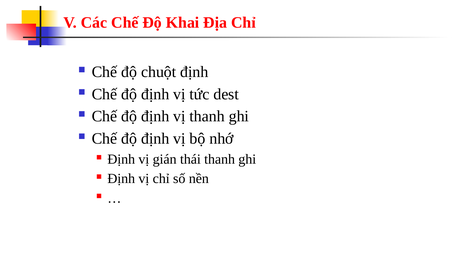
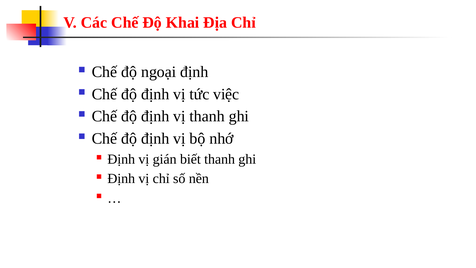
chuột: chuột -> ngoại
dest: dest -> việc
thái: thái -> biết
